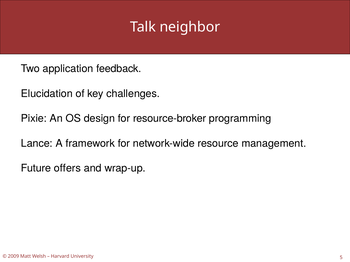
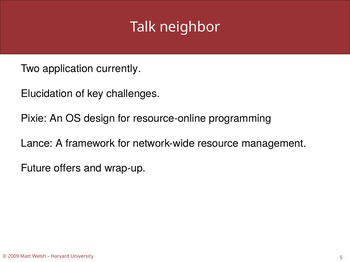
feedback: feedback -> currently
resource-broker: resource-broker -> resource-online
